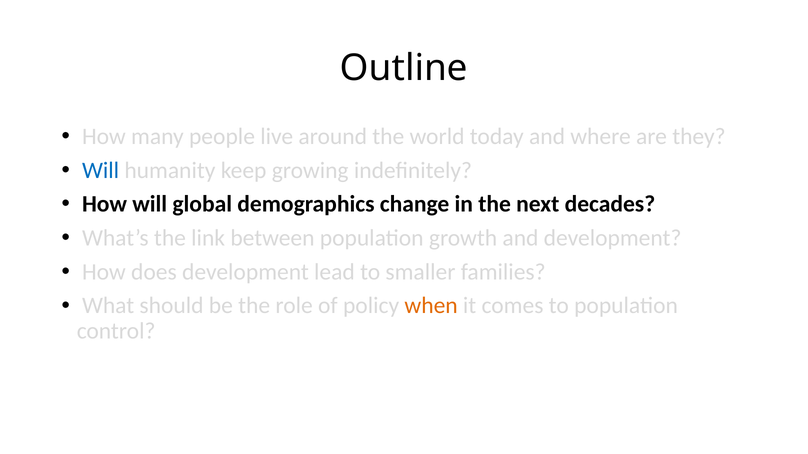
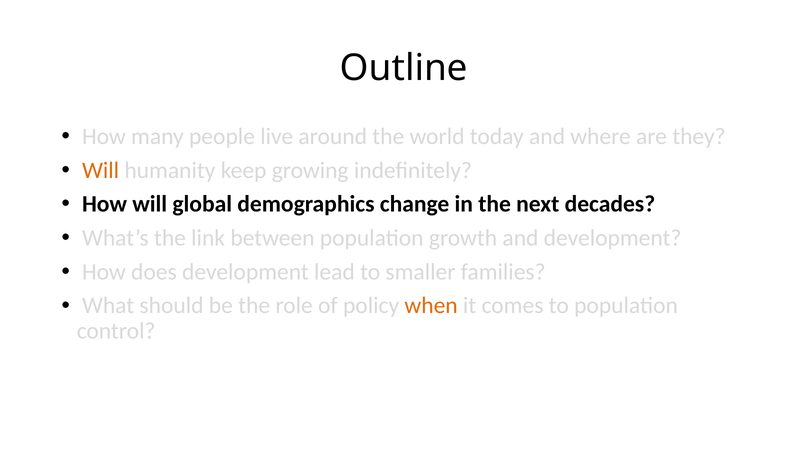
Will at (101, 170) colour: blue -> orange
